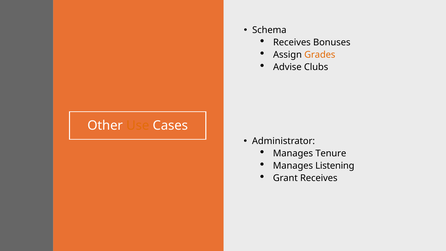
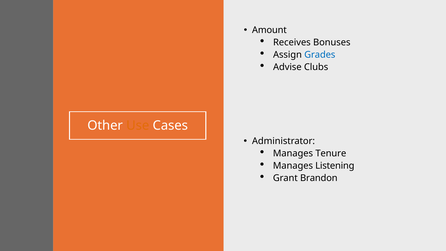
Schema: Schema -> Amount
Grades colour: orange -> blue
Grant Receives: Receives -> Brandon
